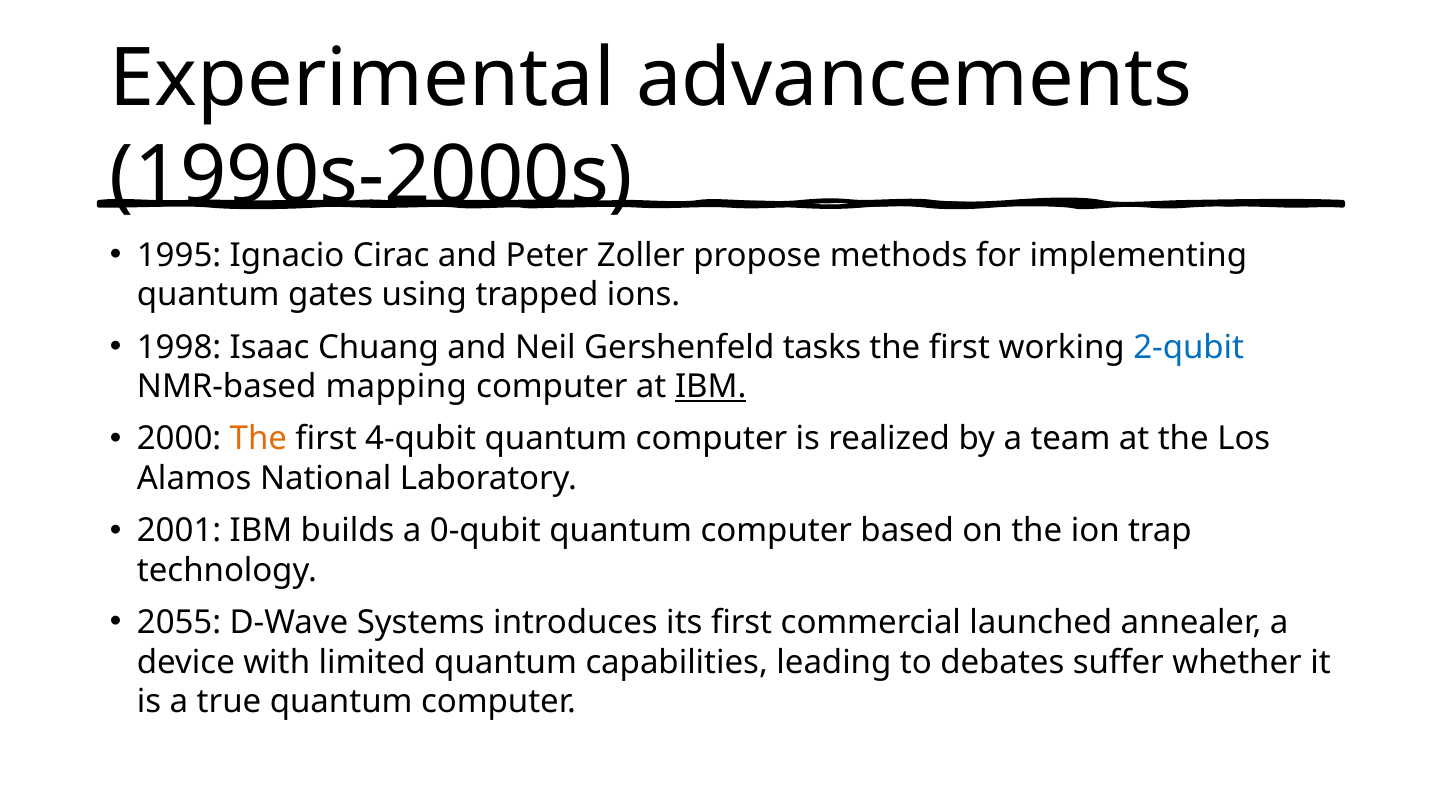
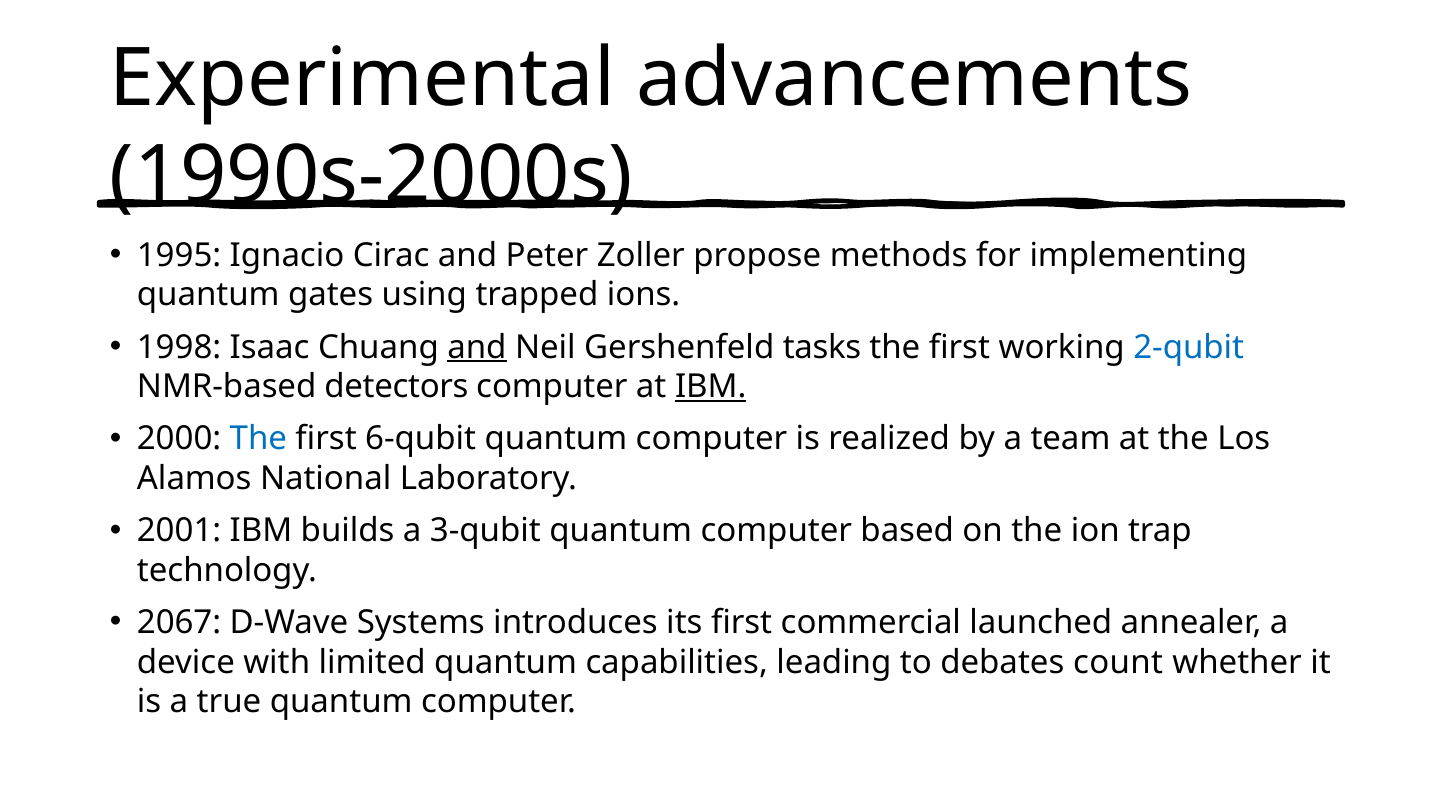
and at (477, 347) underline: none -> present
mapping: mapping -> detectors
The at (258, 439) colour: orange -> blue
4-qubit: 4-qubit -> 6-qubit
0-qubit: 0-qubit -> 3-qubit
2055: 2055 -> 2067
suffer: suffer -> count
